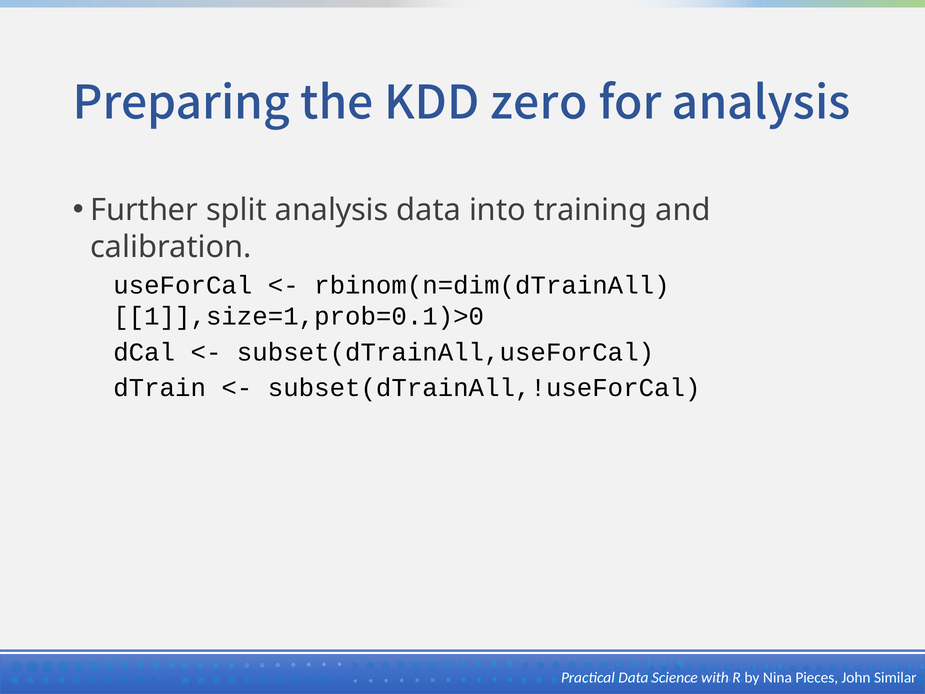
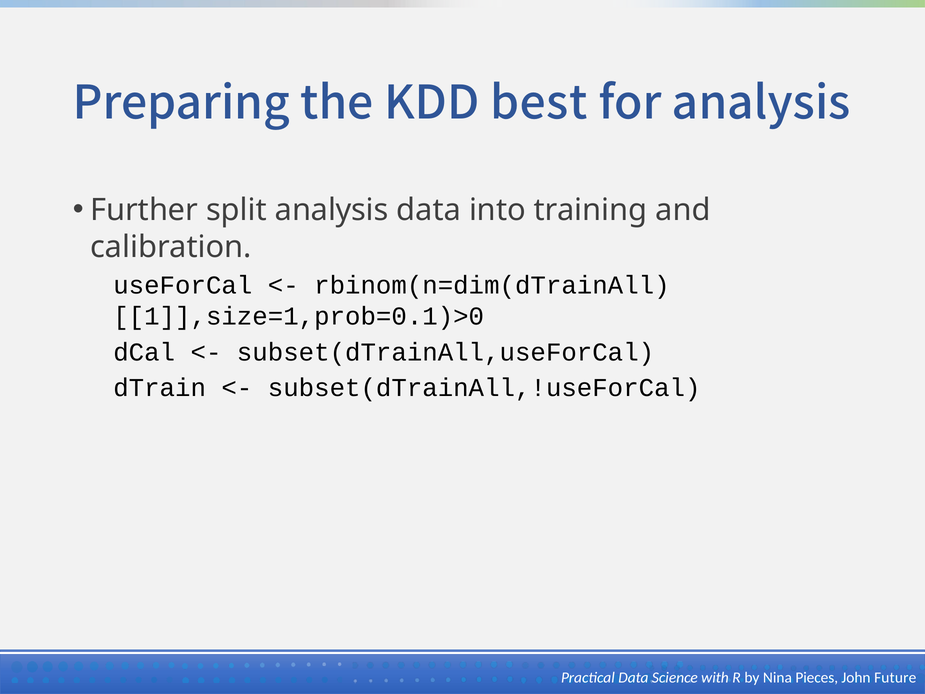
zero: zero -> best
Similar: Similar -> Future
